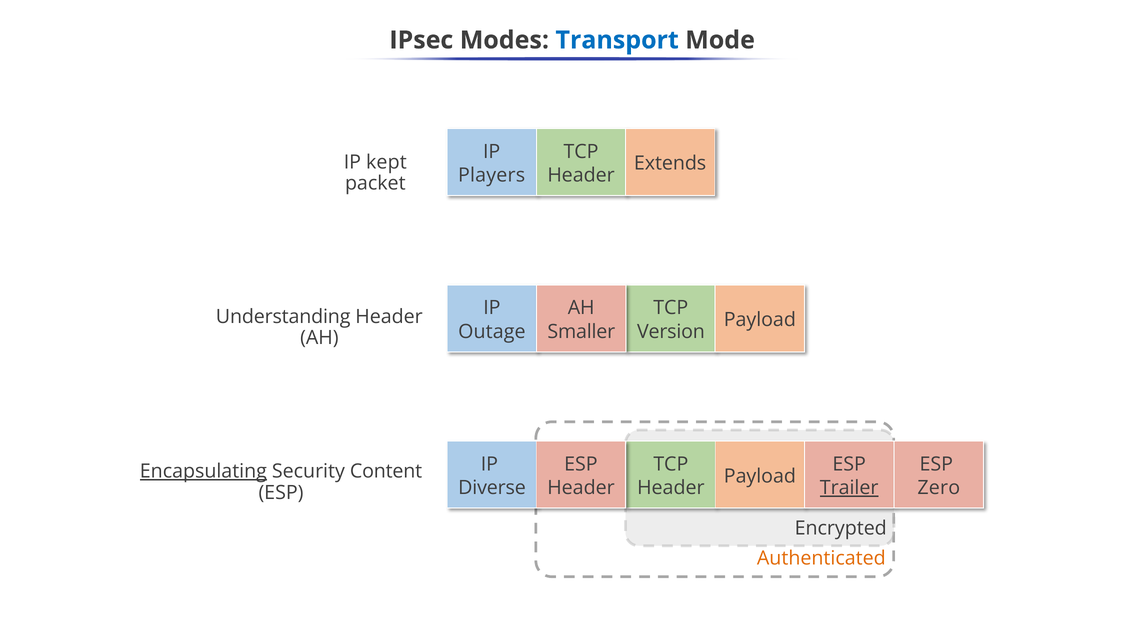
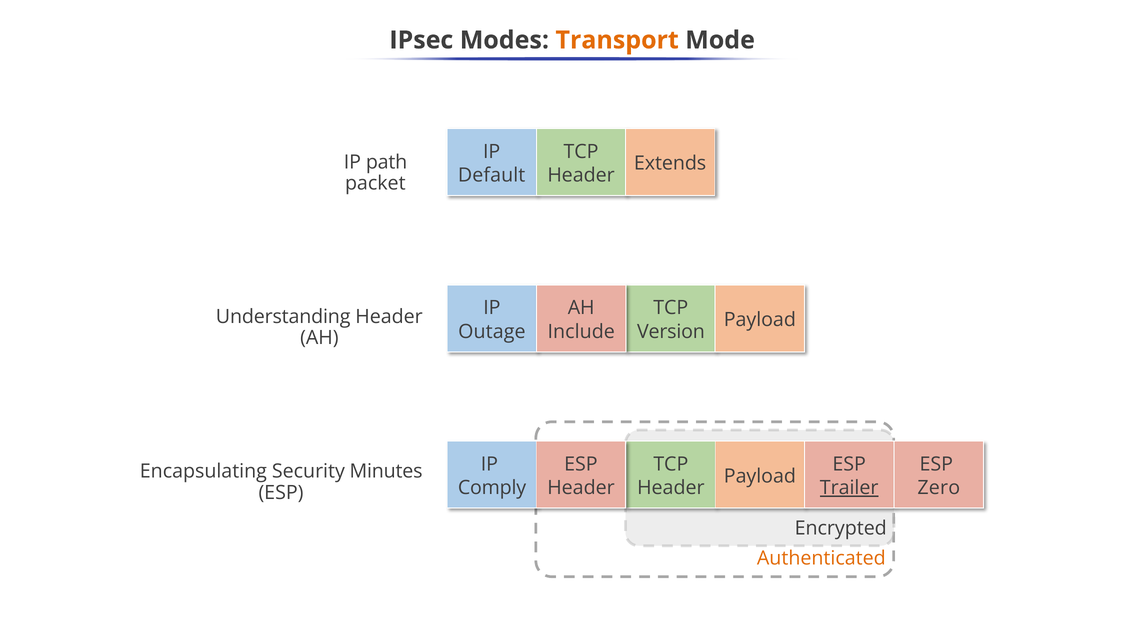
Transport colour: blue -> orange
kept: kept -> path
Players: Players -> Default
Smaller: Smaller -> Include
Encapsulating underline: present -> none
Content: Content -> Minutes
Diverse: Diverse -> Comply
